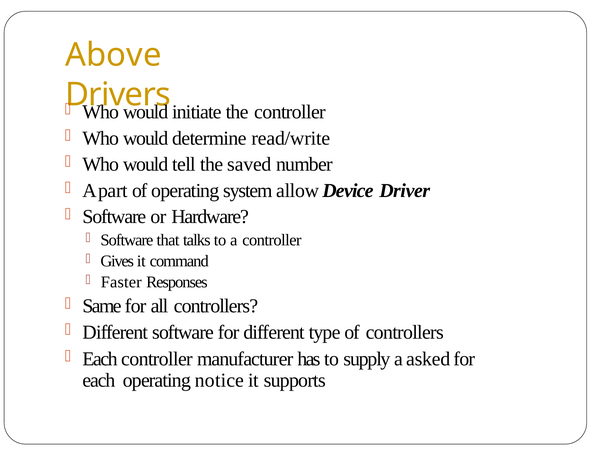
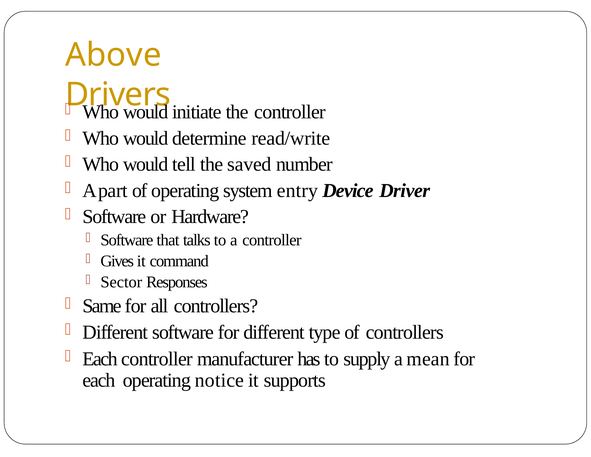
allow: allow -> entry
Faster: Faster -> Sector
asked: asked -> mean
